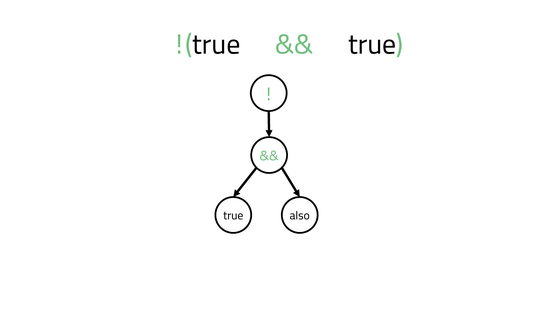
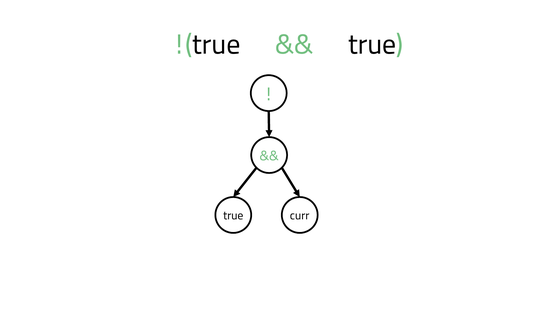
also: also -> curr
